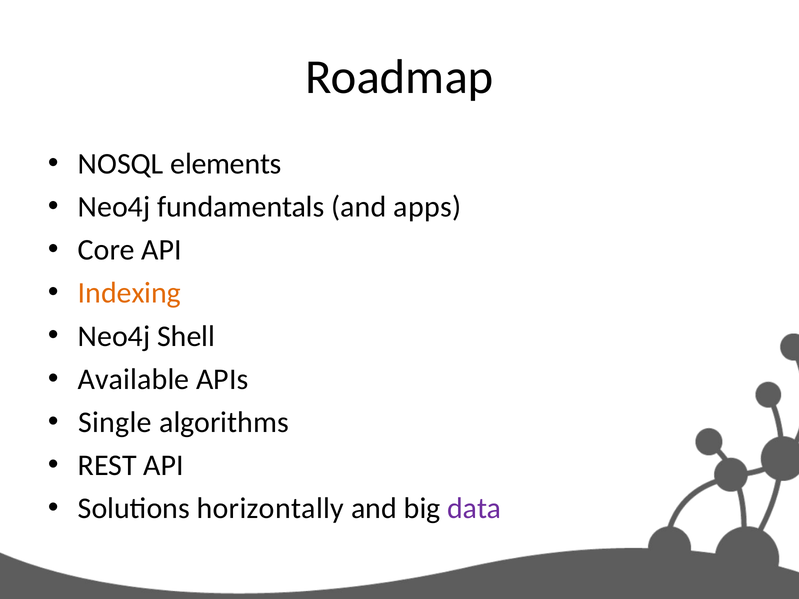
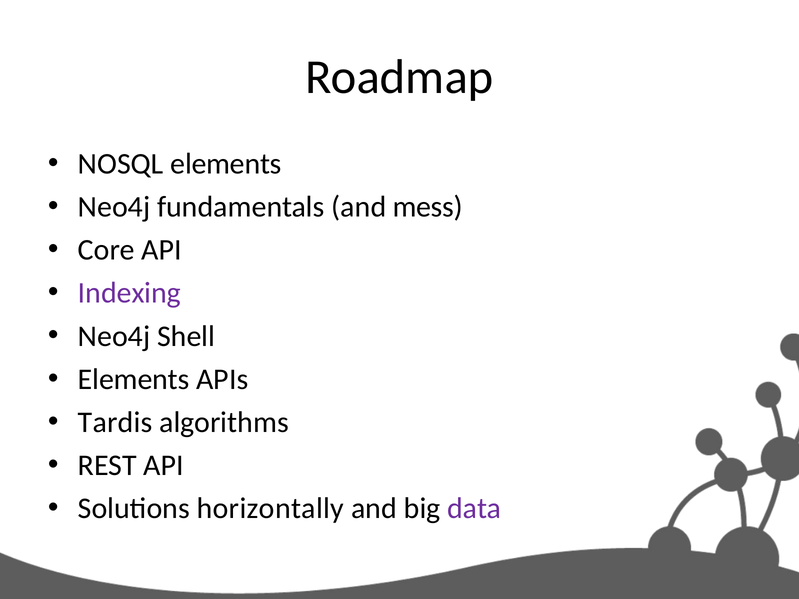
apps: apps -> mess
Indexing colour: orange -> purple
Available at (134, 379): Available -> Elements
Single: Single -> Tardis
